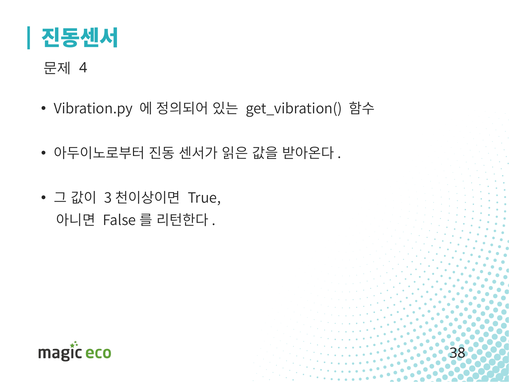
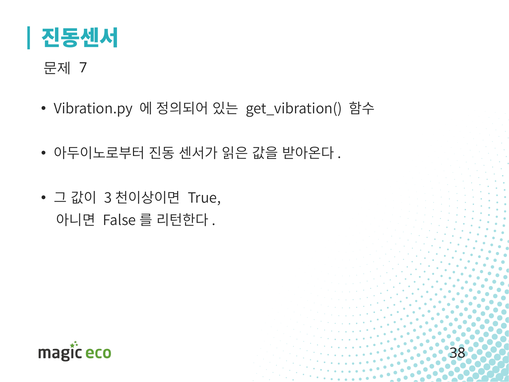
4: 4 -> 7
